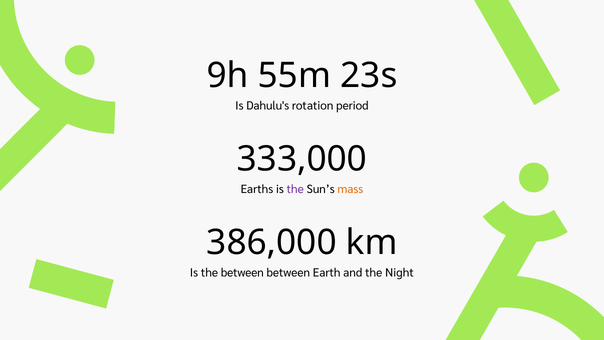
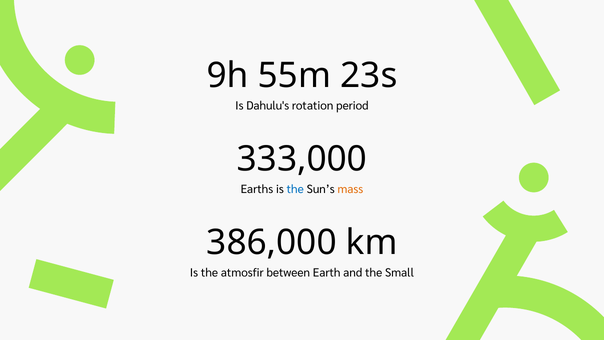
the at (295, 189) colour: purple -> blue
the between: between -> atmosfir
Night: Night -> Small
